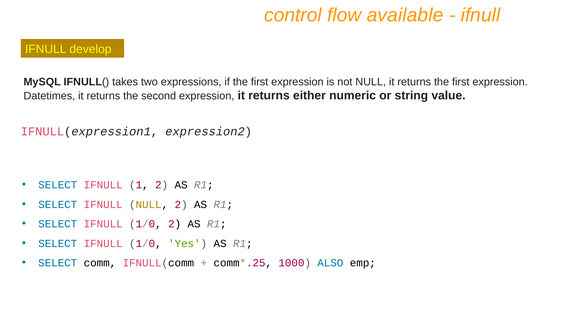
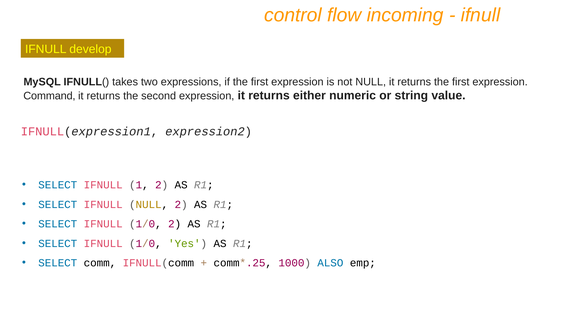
available: available -> incoming
Datetimes: Datetimes -> Command
